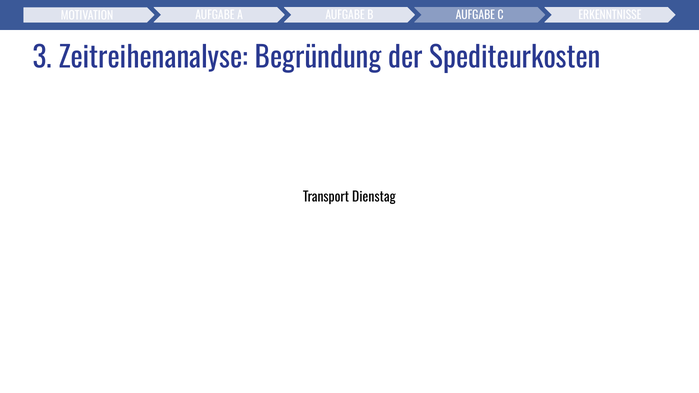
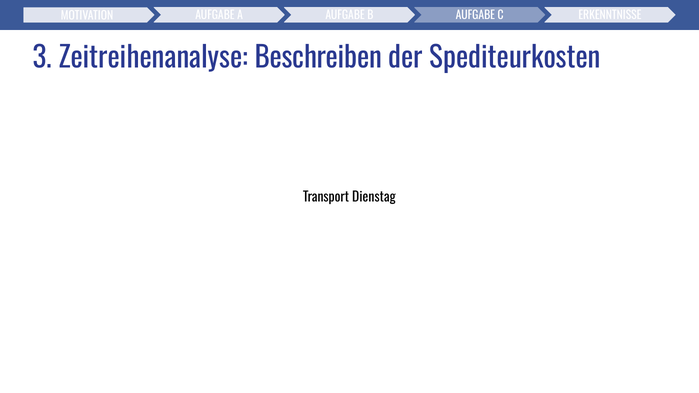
Begründung: Begründung -> Beschreiben
